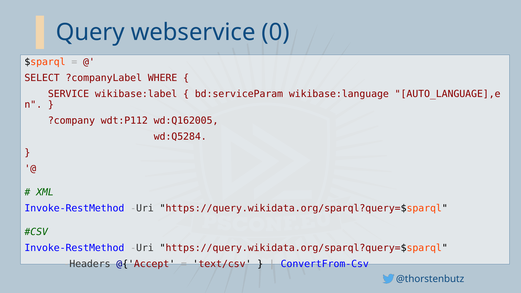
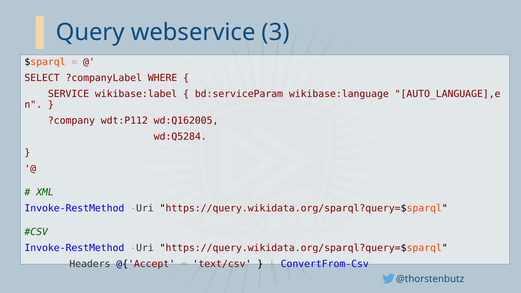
0: 0 -> 3
